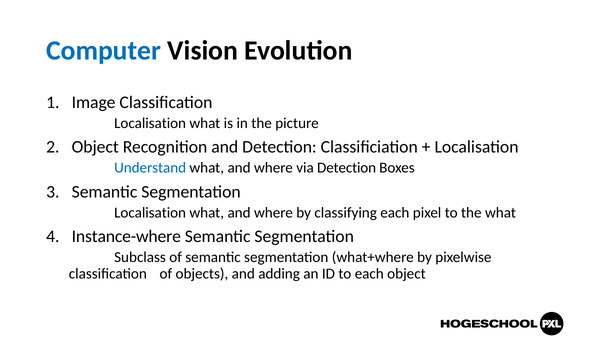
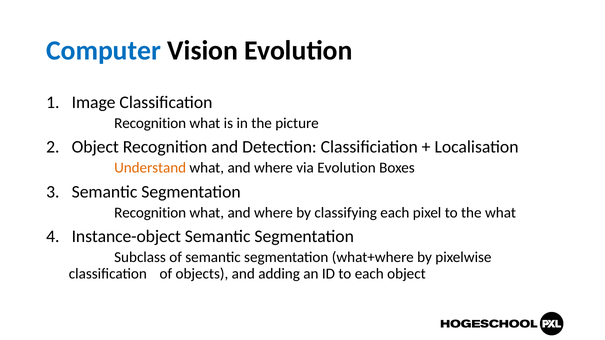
Localisation at (150, 123): Localisation -> Recognition
Understand colour: blue -> orange
via Detection: Detection -> Evolution
Localisation at (150, 213): Localisation -> Recognition
Instance-where: Instance-where -> Instance-object
